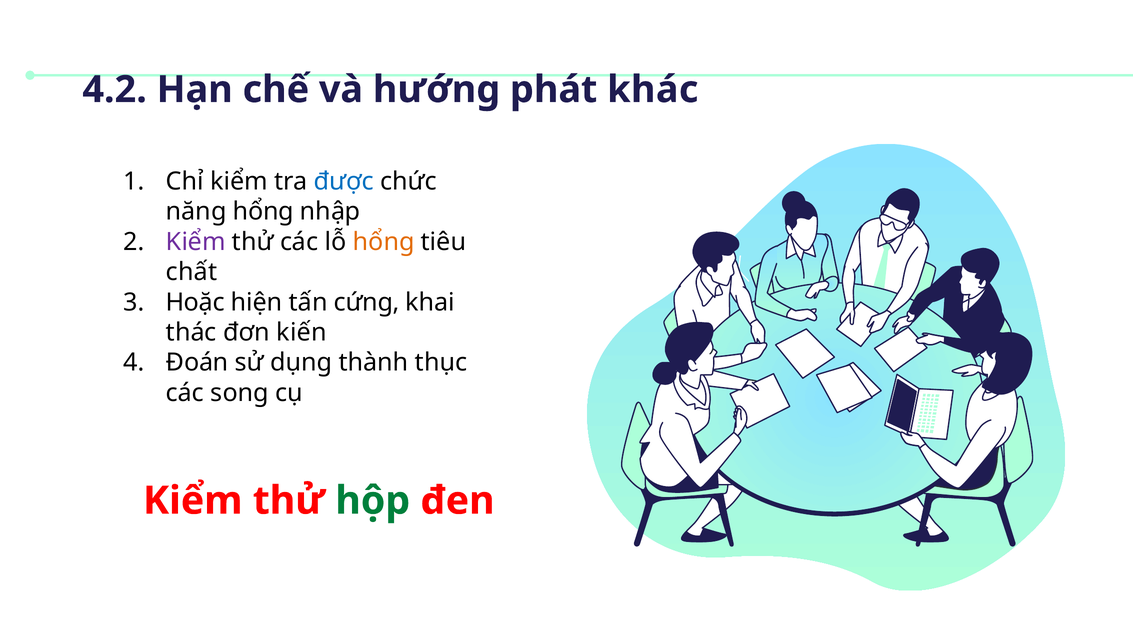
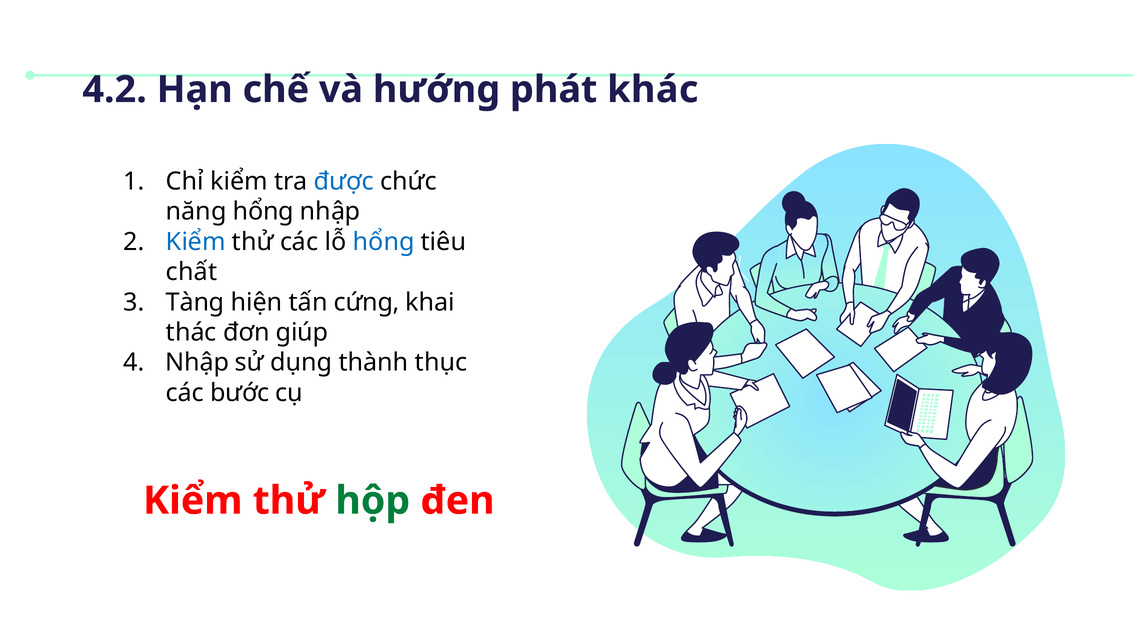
Kiểm at (196, 242) colour: purple -> blue
hổng at (384, 242) colour: orange -> blue
Hoặc: Hoặc -> Tàng
kiến: kiến -> giúp
Đoán at (197, 363): Đoán -> Nhập
song: song -> bước
